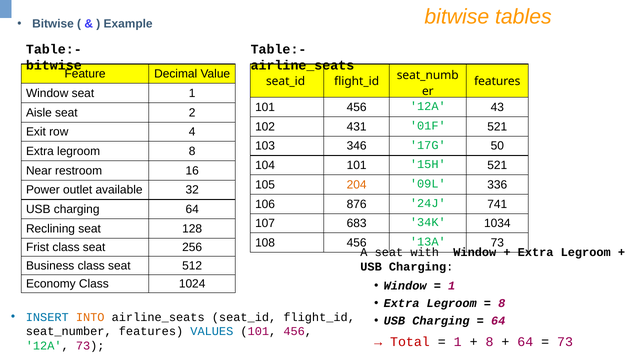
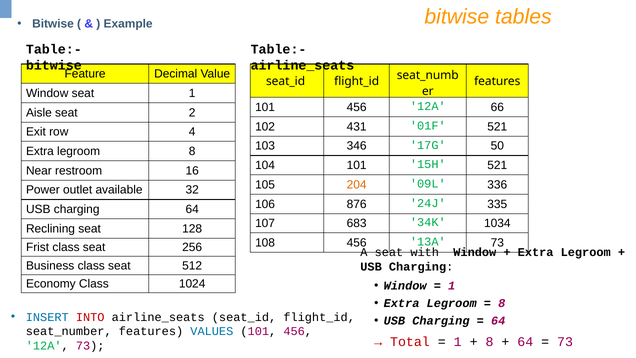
43: 43 -> 66
741: 741 -> 335
INTO colour: orange -> red
